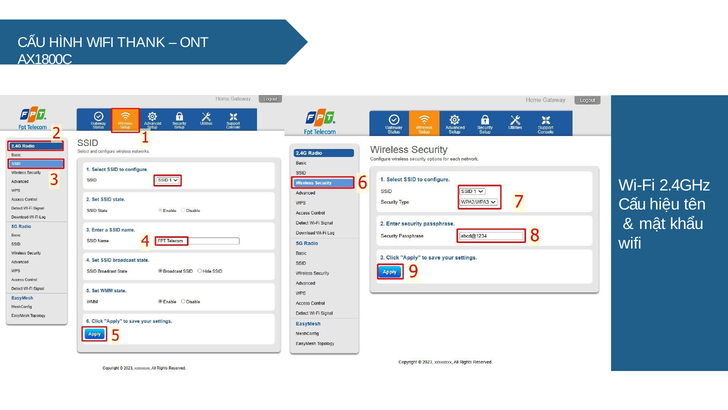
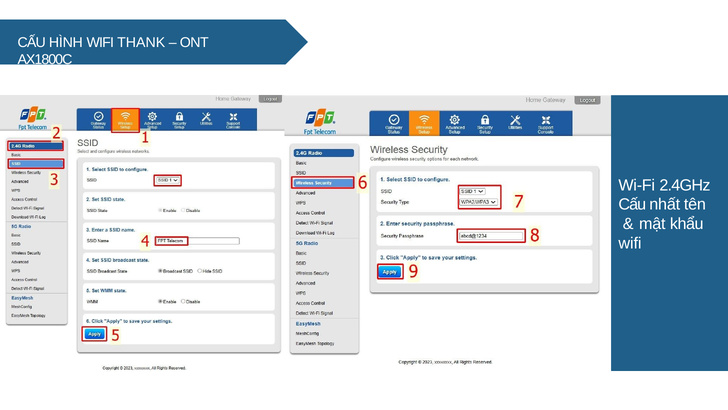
hiệu: hiệu -> nhất
